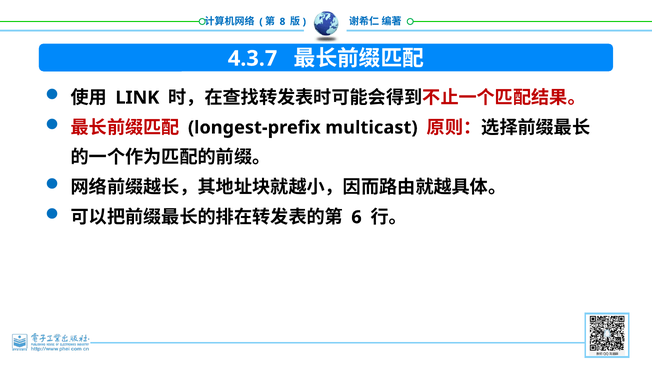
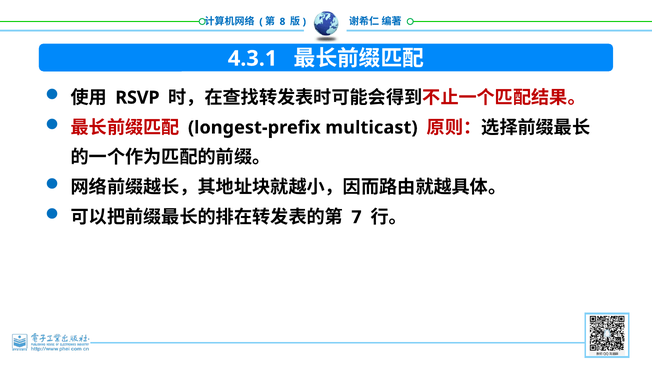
4.3.7: 4.3.7 -> 4.3.1
LINK: LINK -> RSVP
6: 6 -> 7
